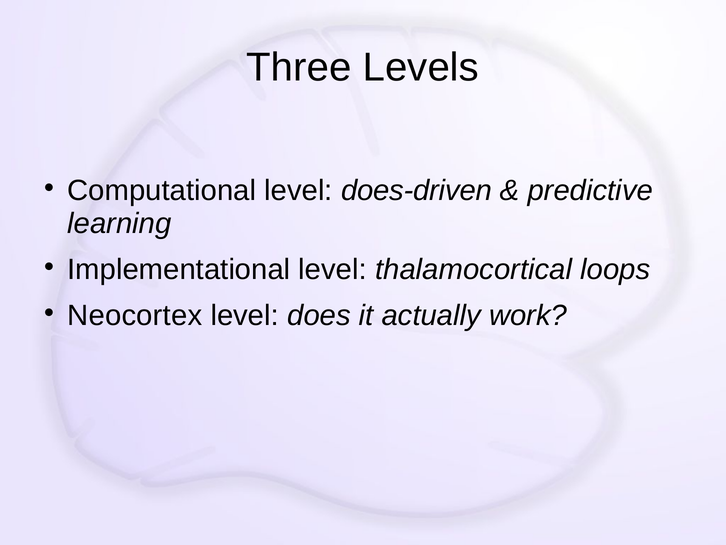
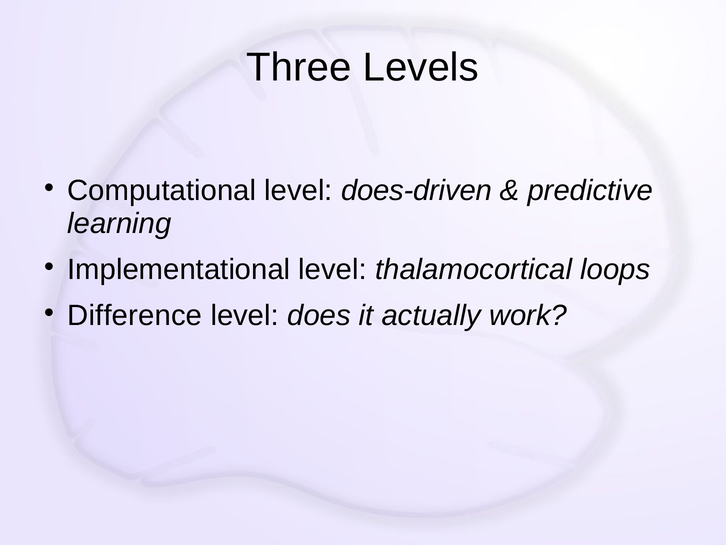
Neocortex: Neocortex -> Difference
